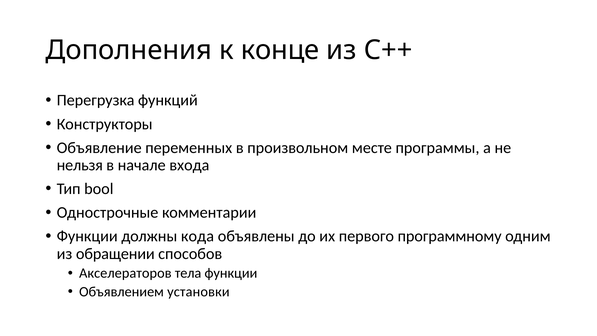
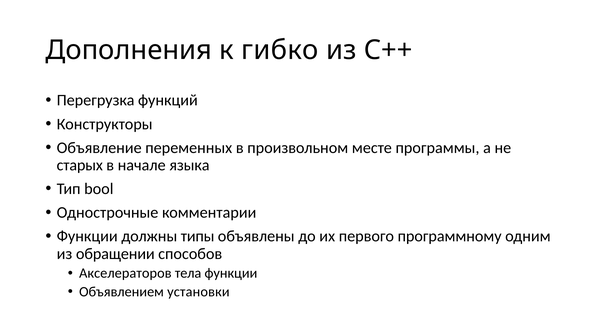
конце: конце -> гибко
нельзя: нельзя -> старых
входа: входа -> языка
кода: кода -> типы
